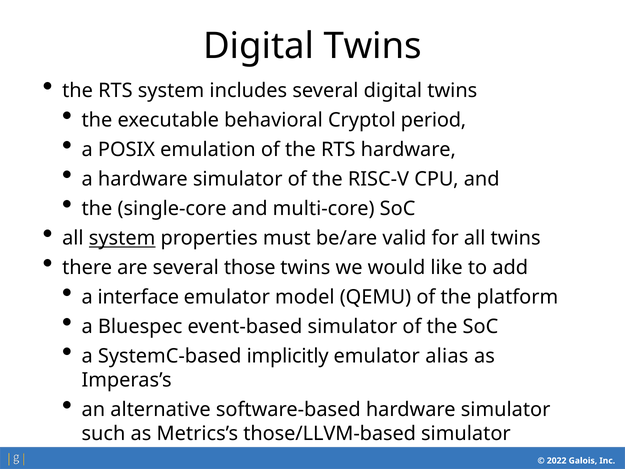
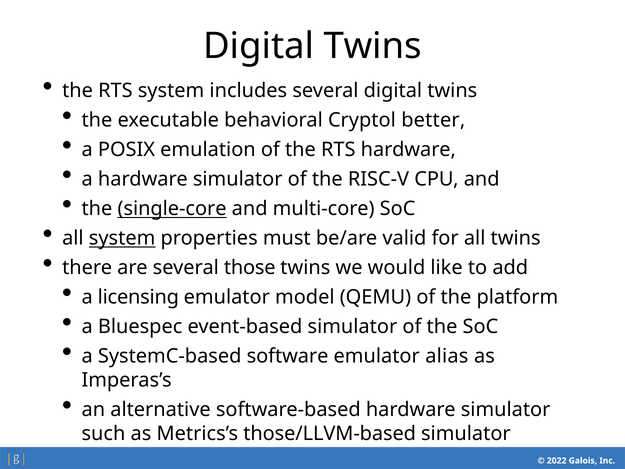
period: period -> better
single-core underline: none -> present
interface: interface -> licensing
implicitly: implicitly -> software
